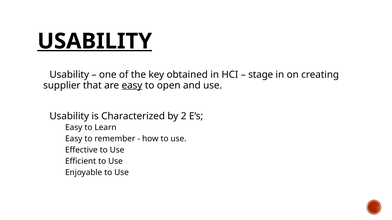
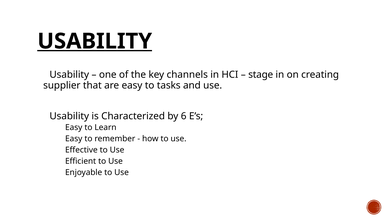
obtained: obtained -> channels
easy underline: present -> none
open: open -> tasks
2: 2 -> 6
